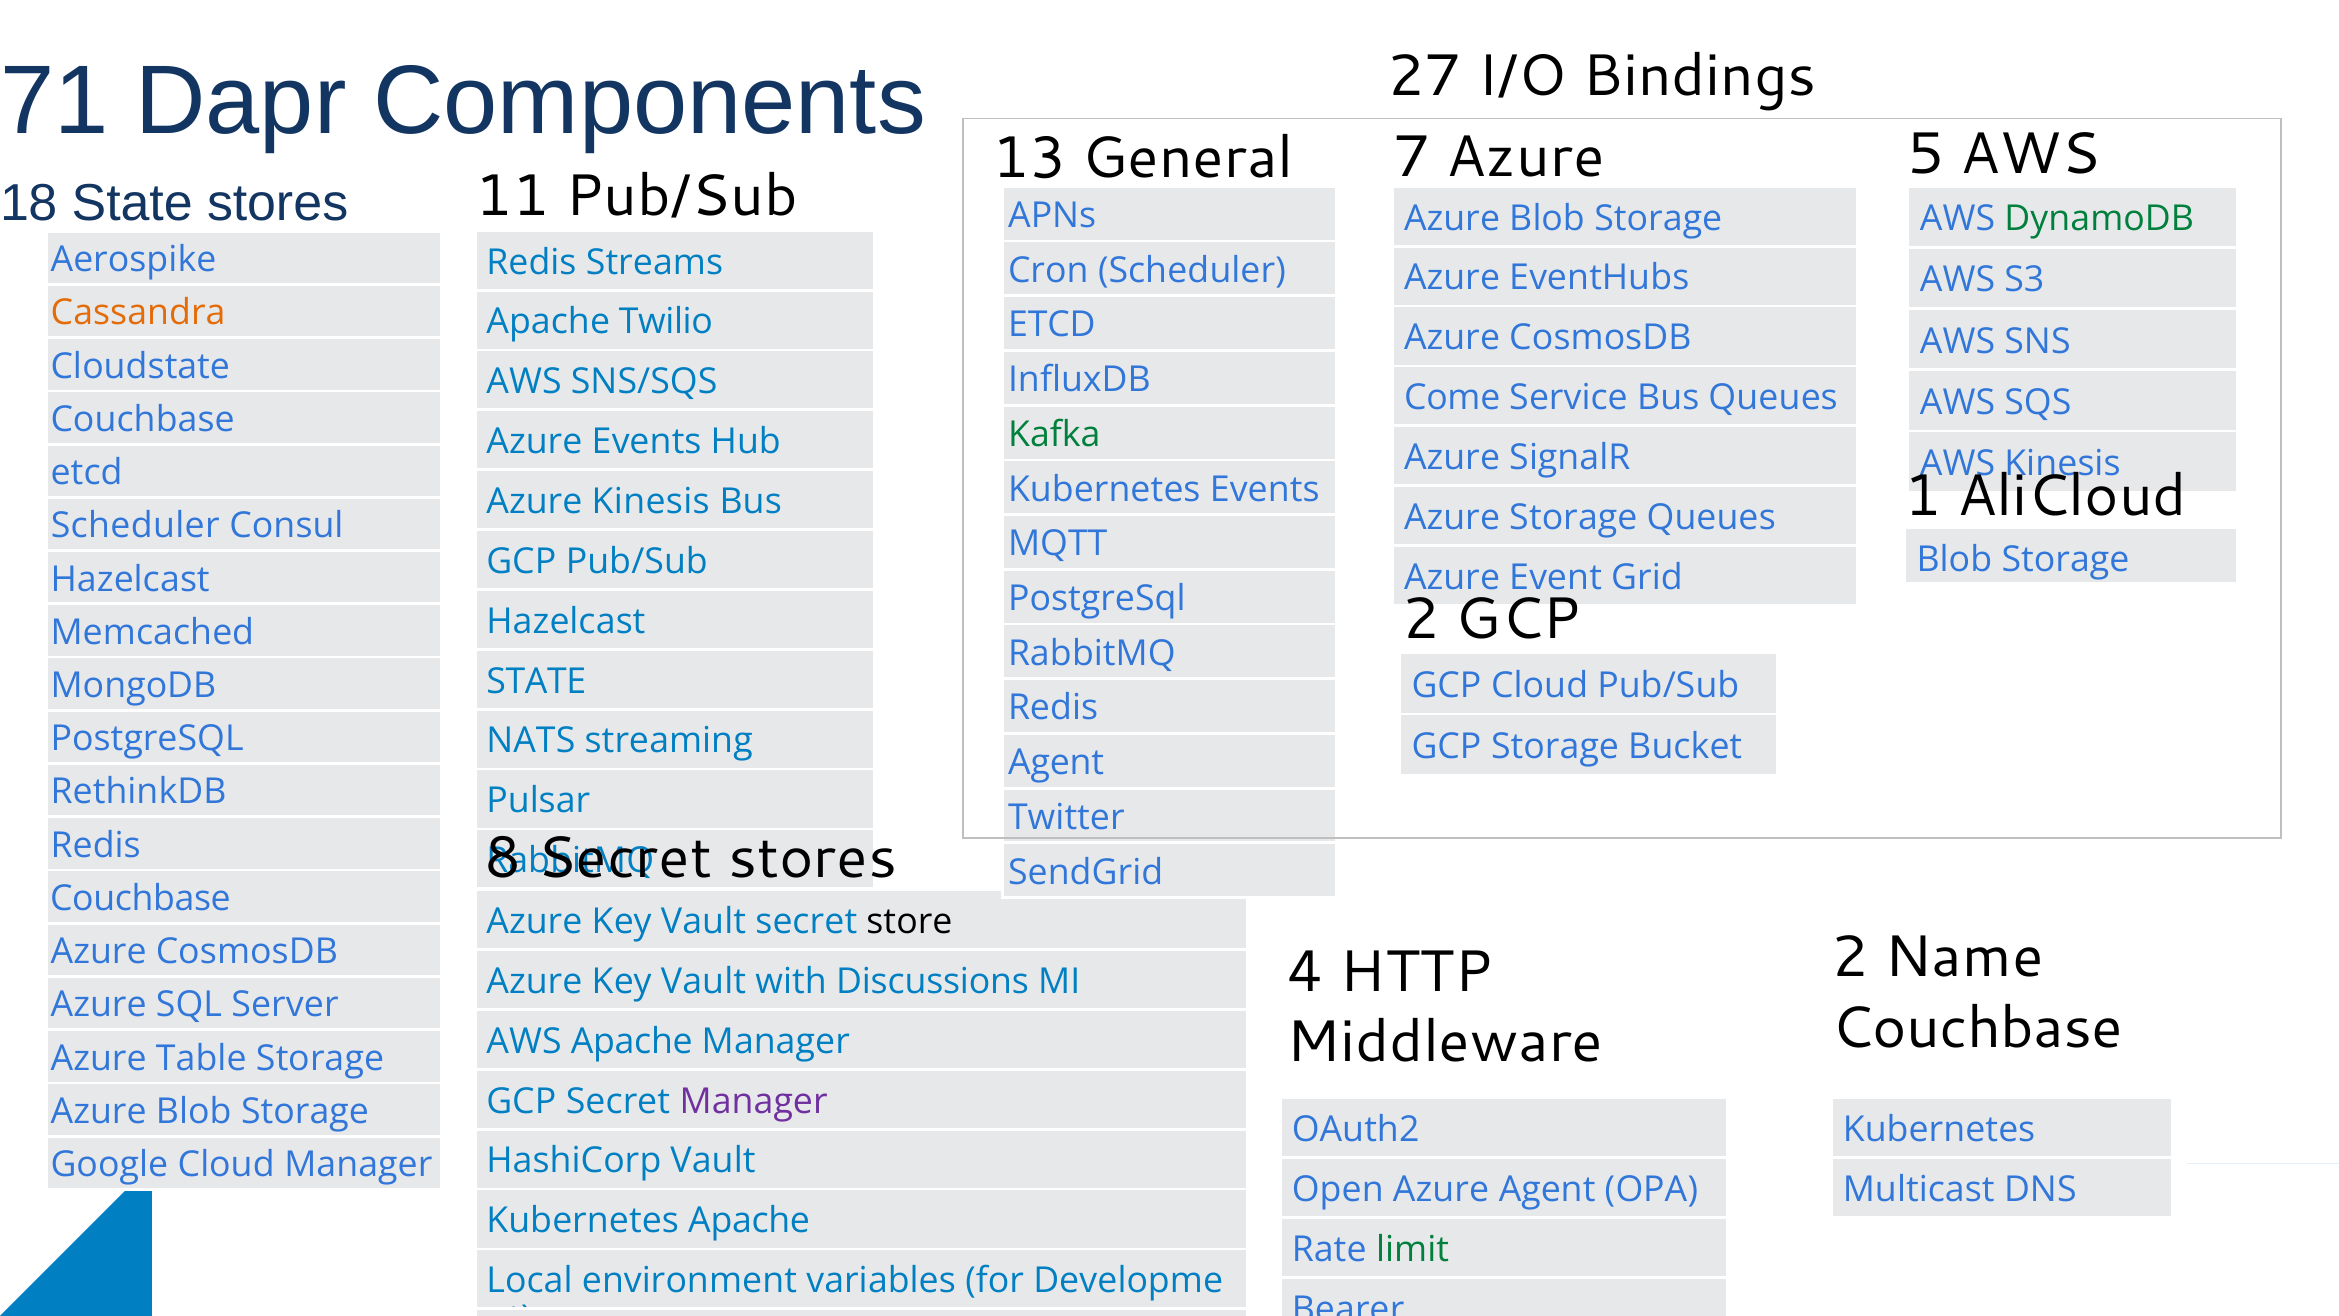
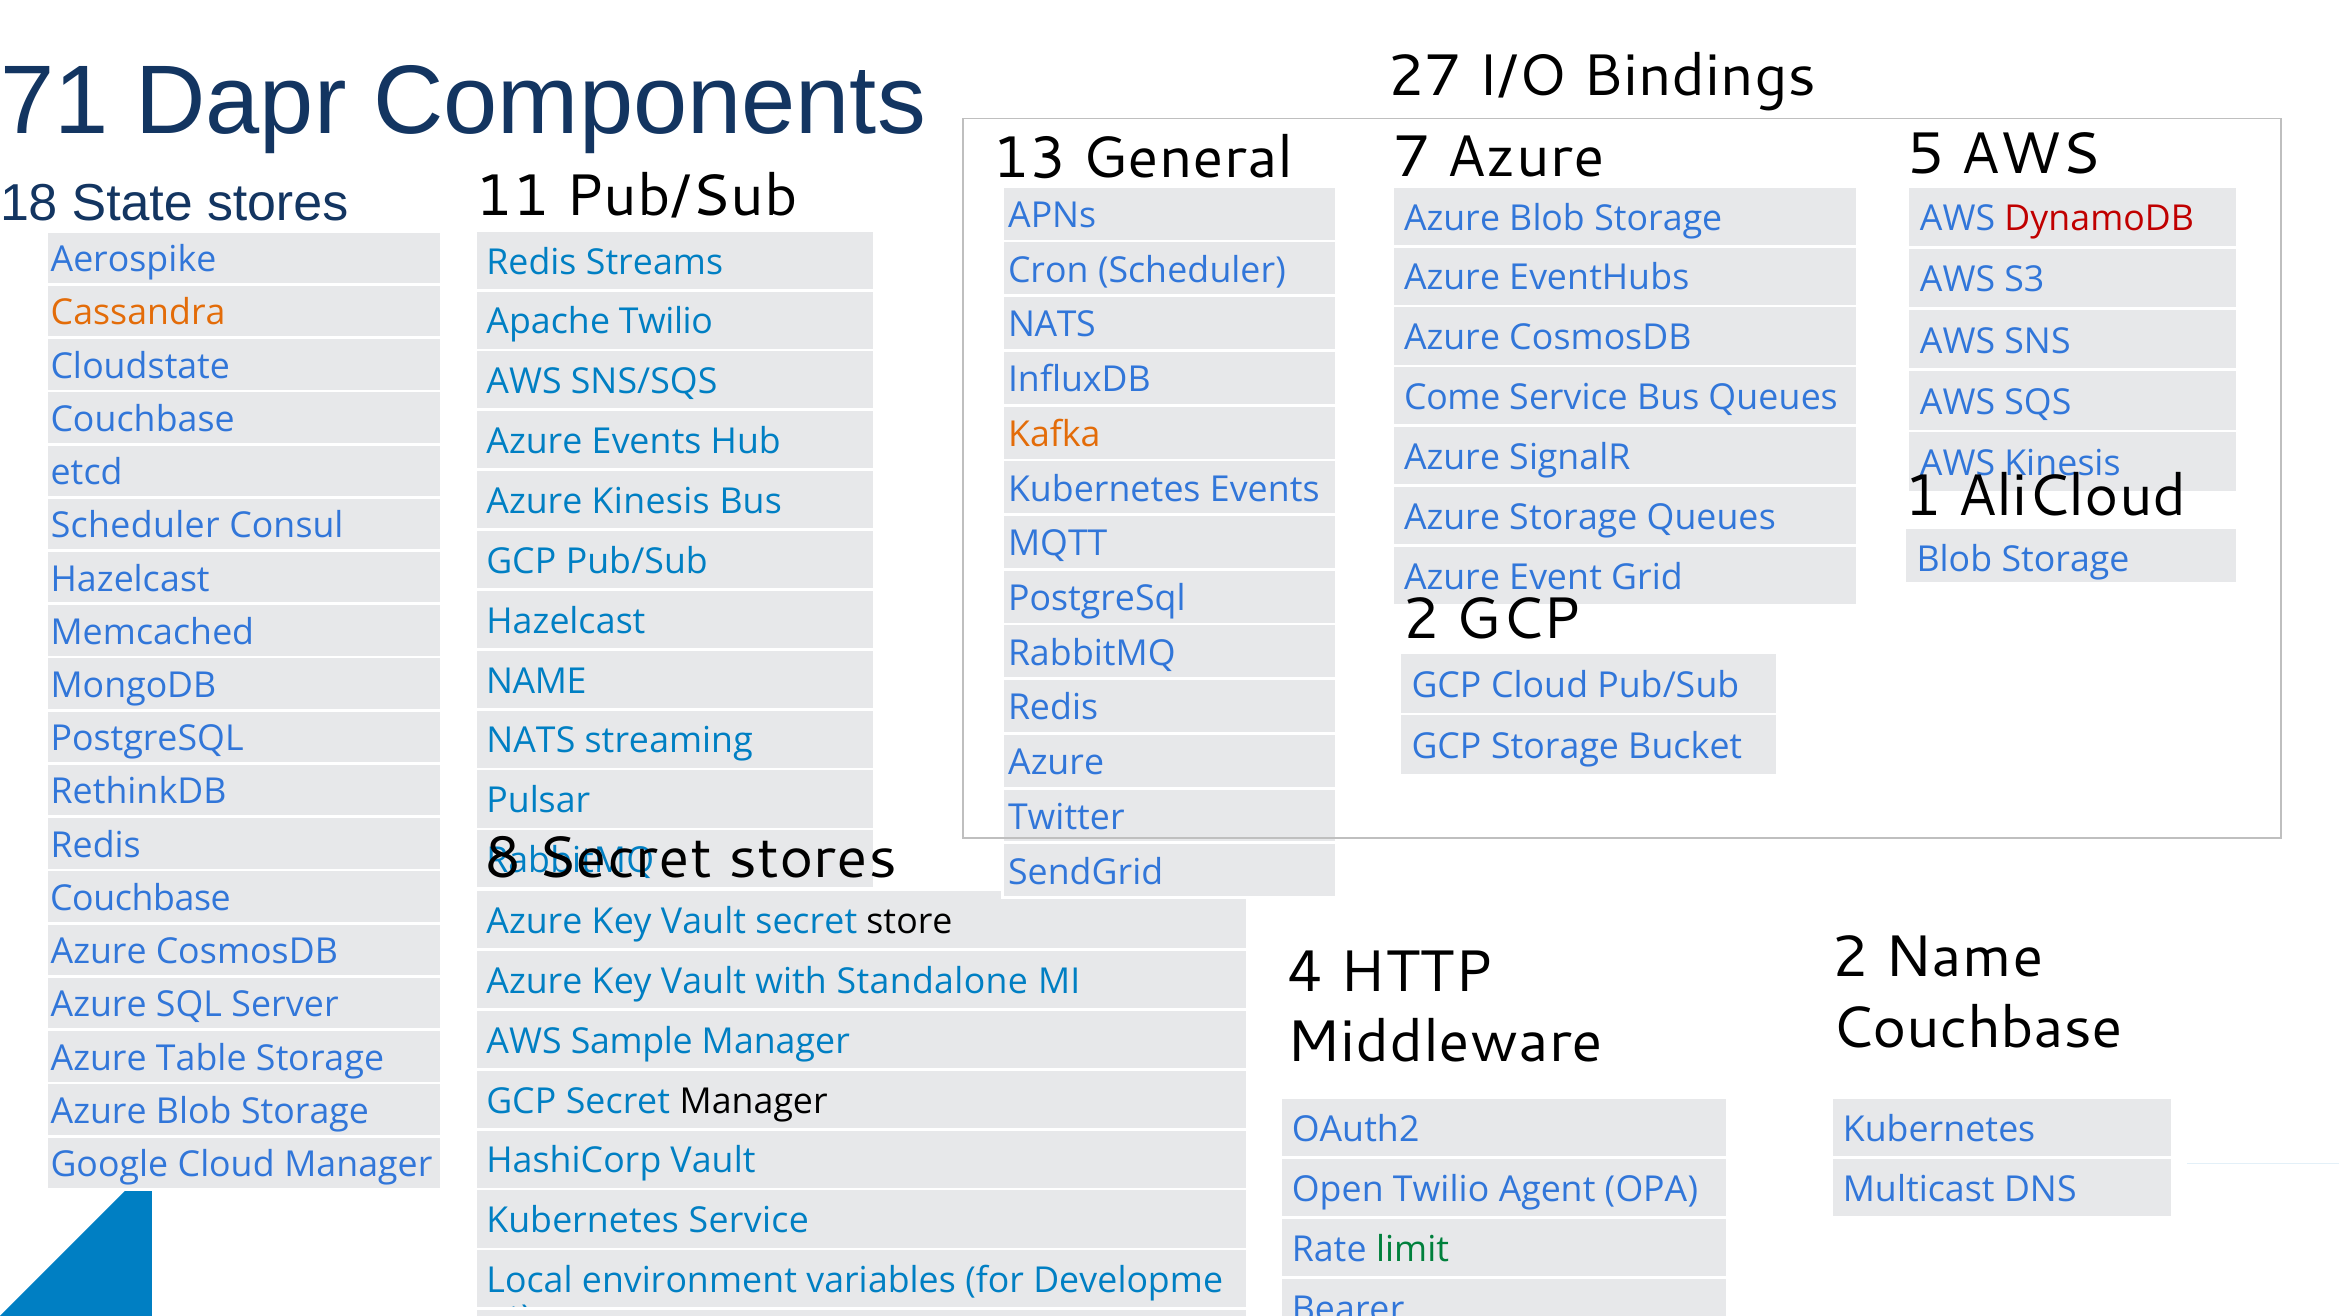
DynamoDB colour: green -> red
ETCD at (1052, 325): ETCD -> NATS
Kafka colour: green -> orange
STATE at (536, 681): STATE -> NAME
Agent at (1056, 763): Agent -> Azure
Discussions: Discussions -> Standalone
AWS Apache: Apache -> Sample
Manager at (754, 1101) colour: purple -> black
Open Azure: Azure -> Twilio
Kubernetes Apache: Apache -> Service
